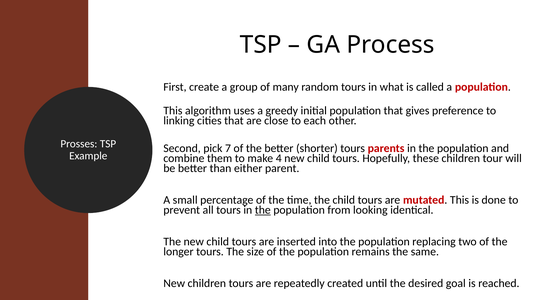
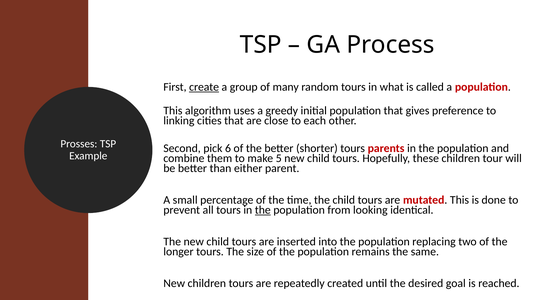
create underline: none -> present
7: 7 -> 6
4: 4 -> 5
